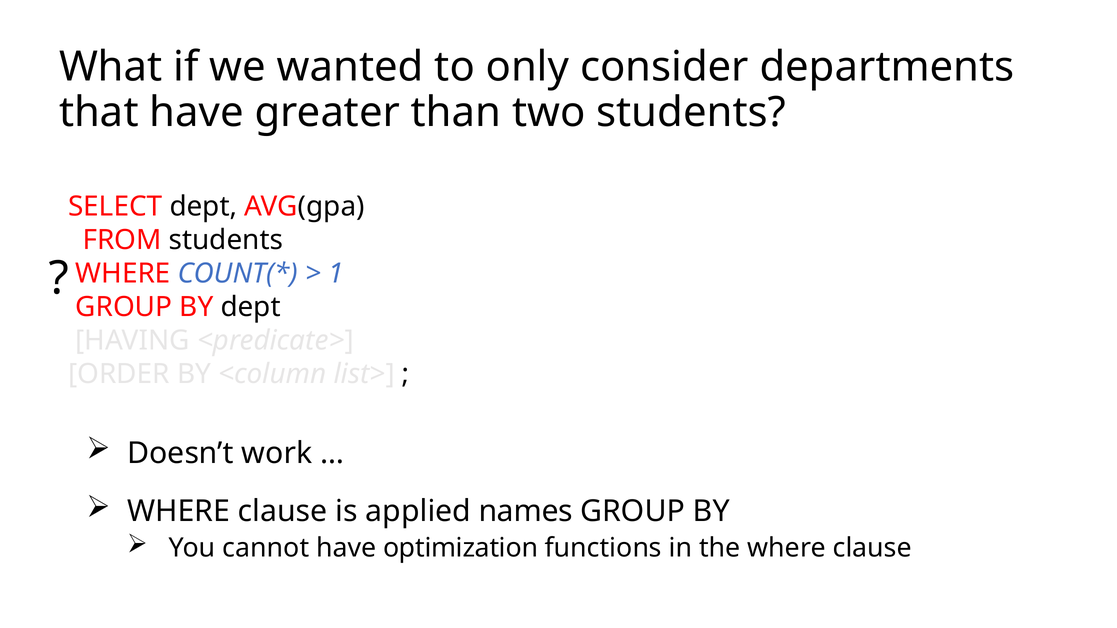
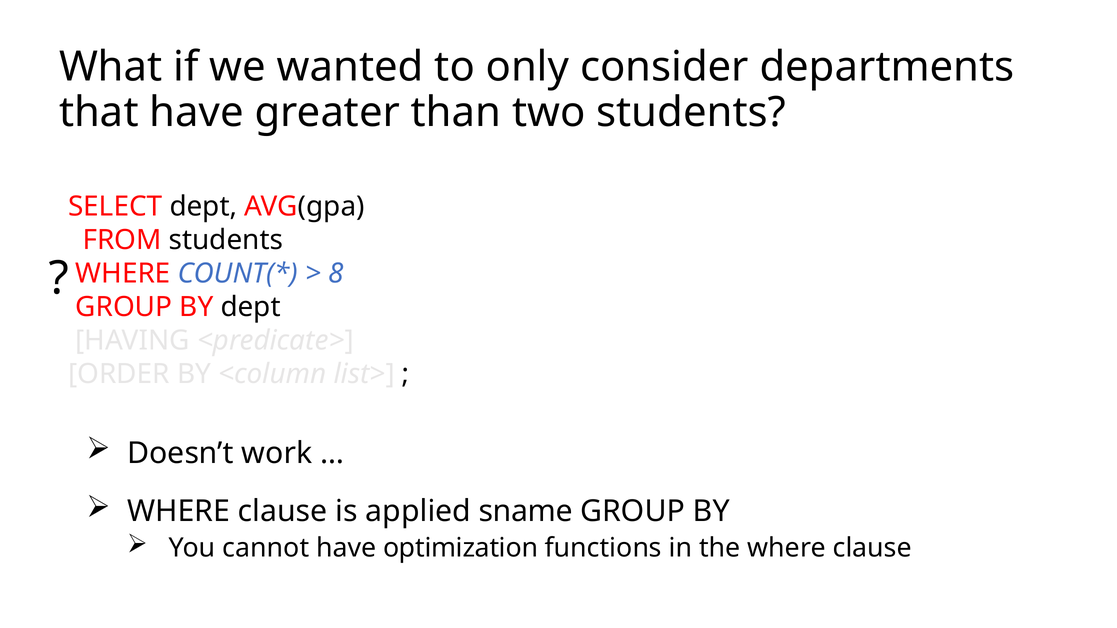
1: 1 -> 8
names: names -> sname
